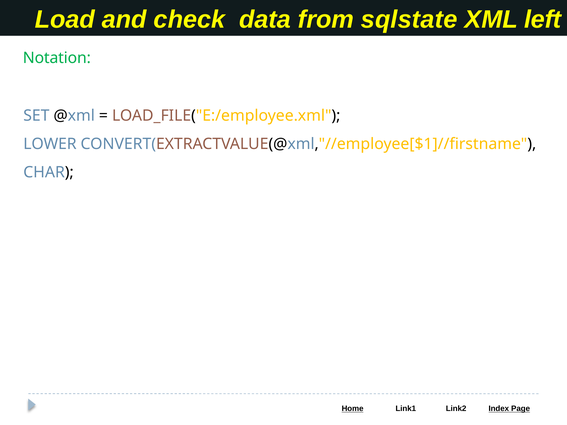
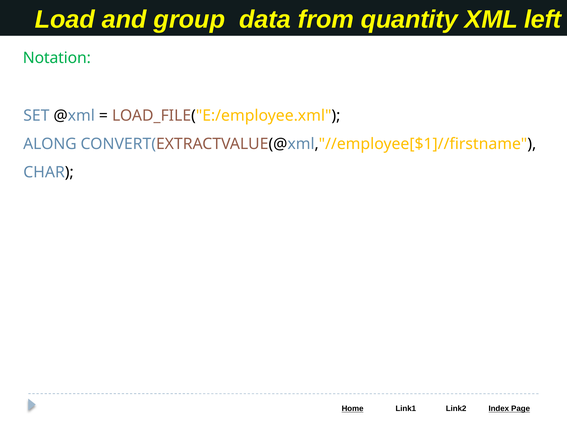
check: check -> group
sqlstate: sqlstate -> quantity
LOWER: LOWER -> ALONG
